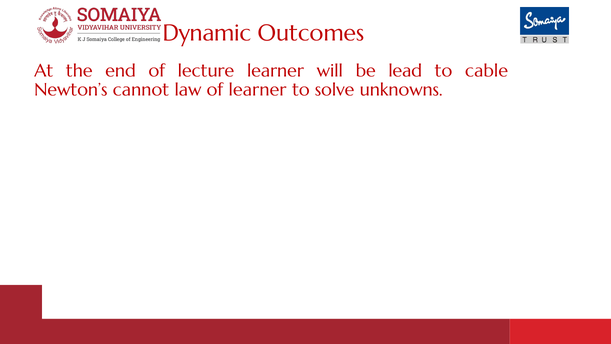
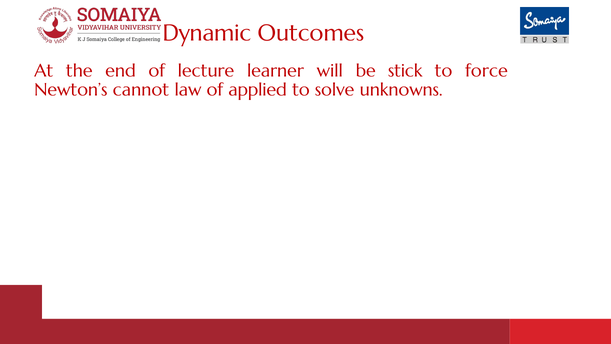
lead: lead -> stick
cable: cable -> force
of learner: learner -> applied
